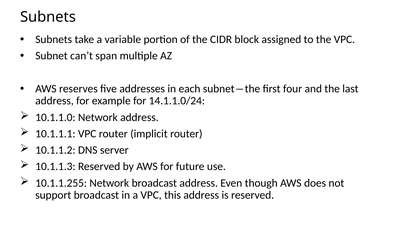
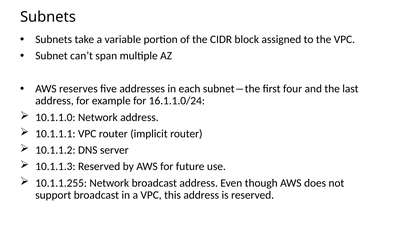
14.1.1.0/24: 14.1.1.0/24 -> 16.1.1.0/24
